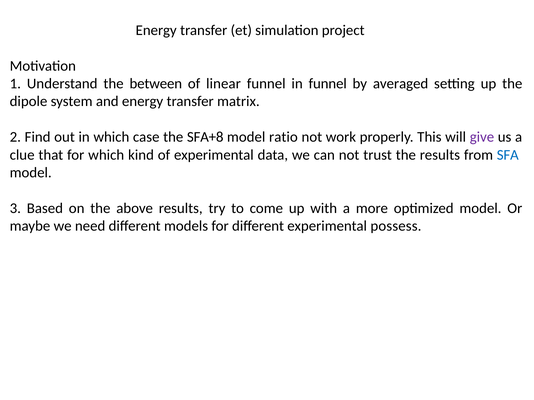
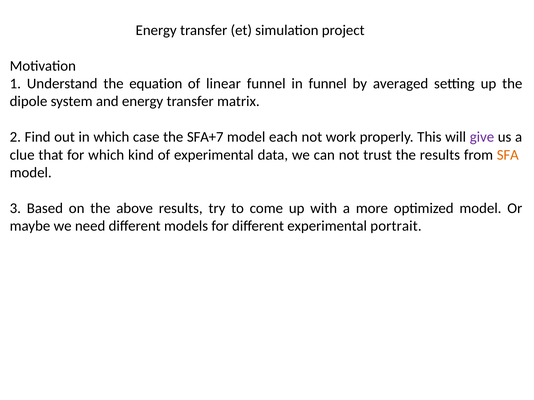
between: between -> equation
SFA+8: SFA+8 -> SFA+7
ratio: ratio -> each
SFA colour: blue -> orange
possess: possess -> portrait
